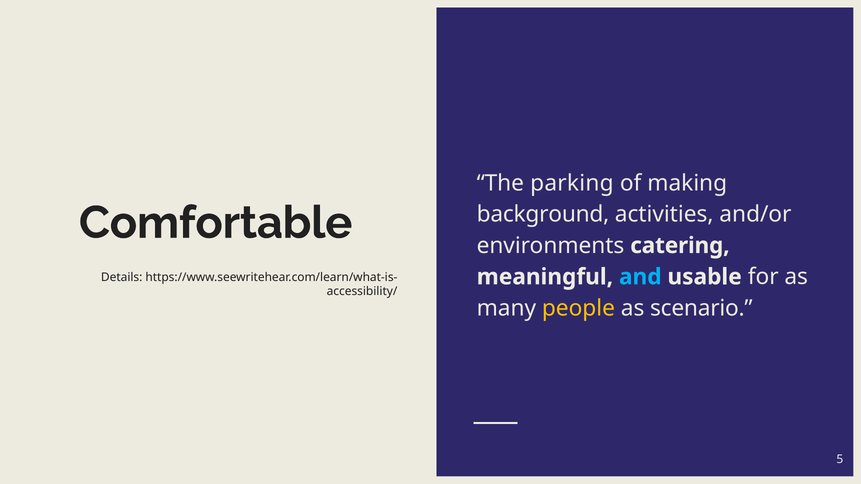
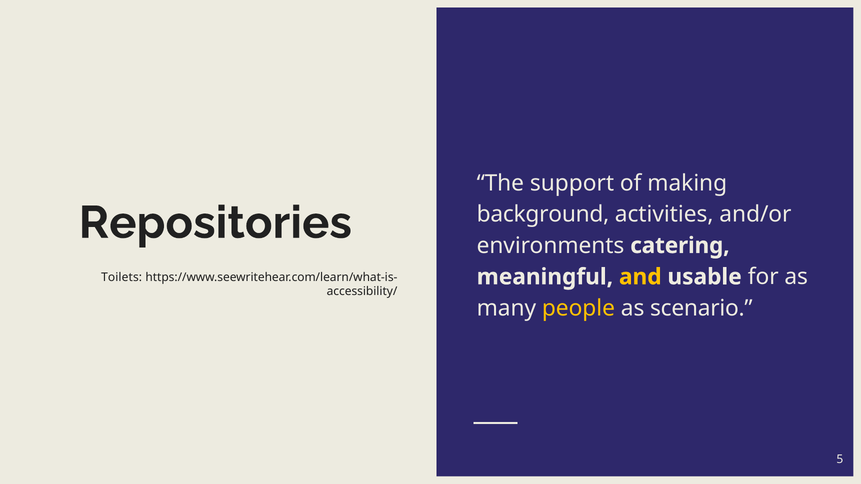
parking: parking -> support
Comfortable: Comfortable -> Repositories
and colour: light blue -> yellow
Details: Details -> Toilets
